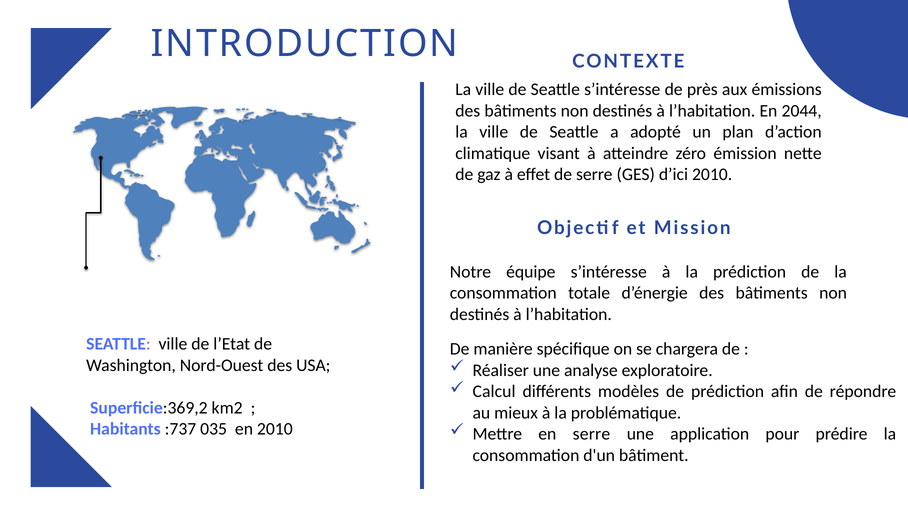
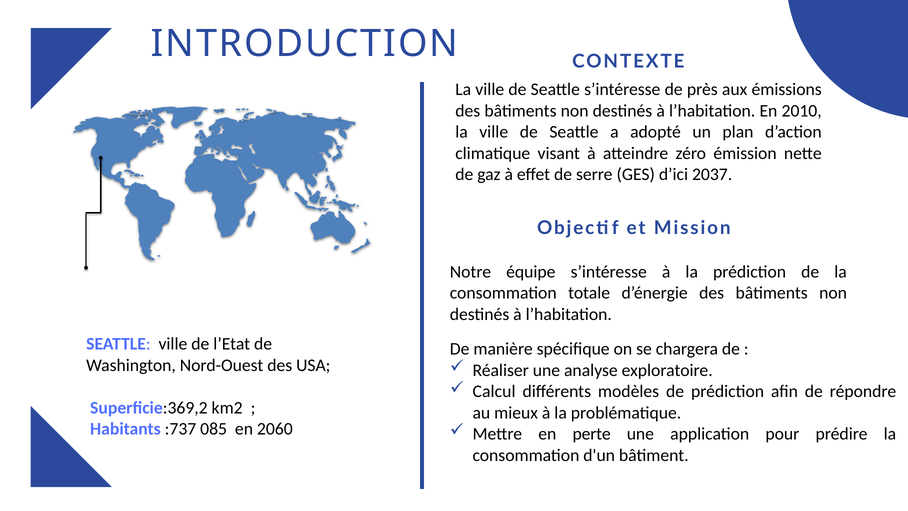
2044: 2044 -> 2010
d’ici 2010: 2010 -> 2037
035: 035 -> 085
en 2010: 2010 -> 2060
en serre: serre -> perte
